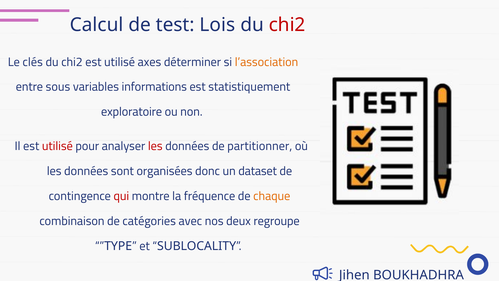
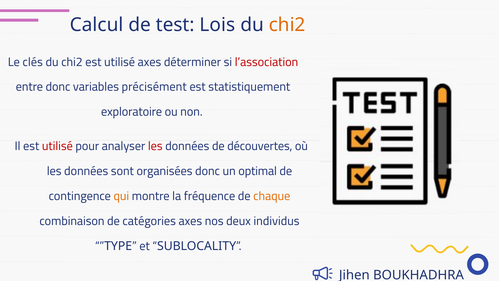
chi2 at (287, 25) colour: red -> orange
l’association colour: orange -> red
entre sous: sous -> donc
informations: informations -> précisément
partitionner: partitionner -> découvertes
dataset: dataset -> optimal
qui colour: red -> orange
catégories avec: avec -> axes
regroupe: regroupe -> individus
